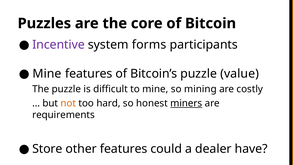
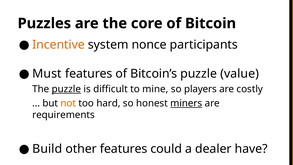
Incentive colour: purple -> orange
forms: forms -> nonce
Mine at (47, 73): Mine -> Must
puzzle at (66, 89) underline: none -> present
mining: mining -> players
Store: Store -> Build
